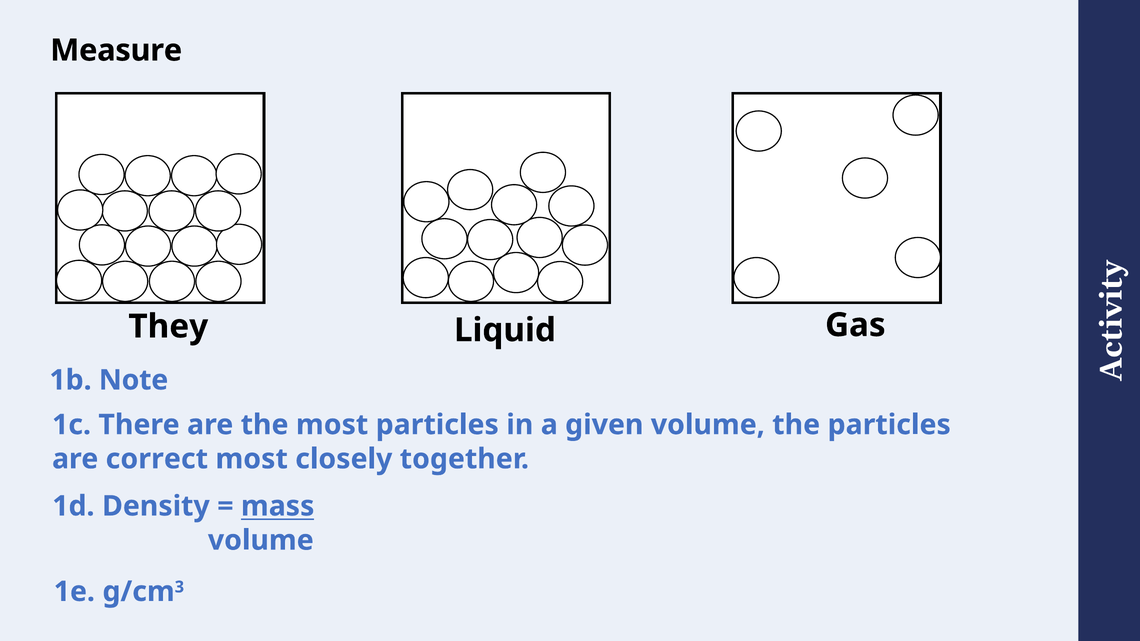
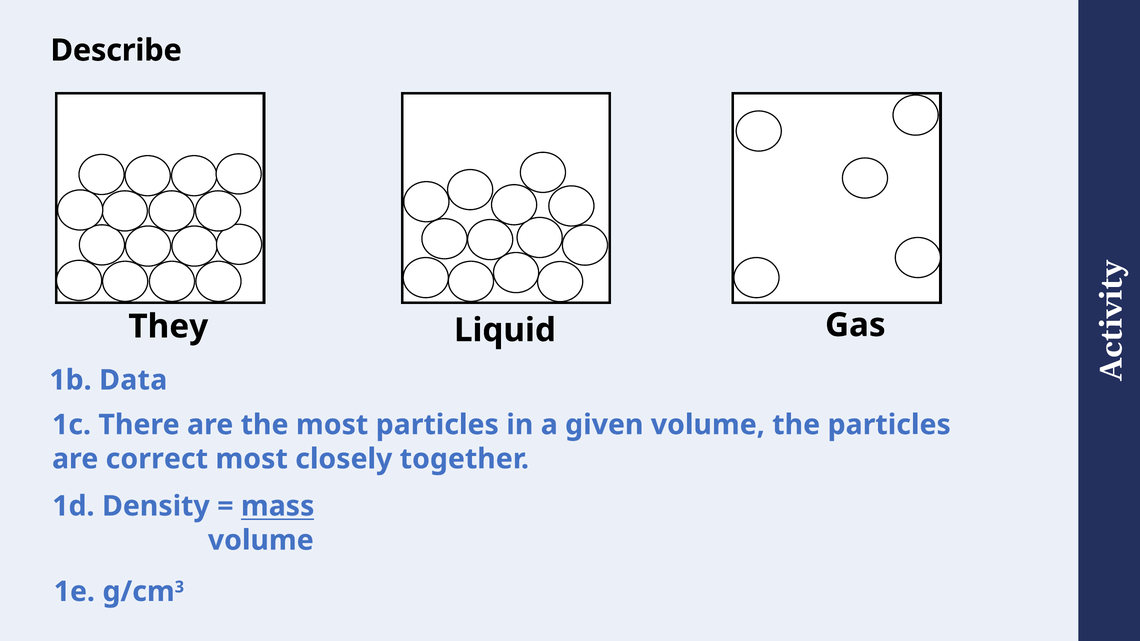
Measure: Measure -> Describe
Note: Note -> Data
